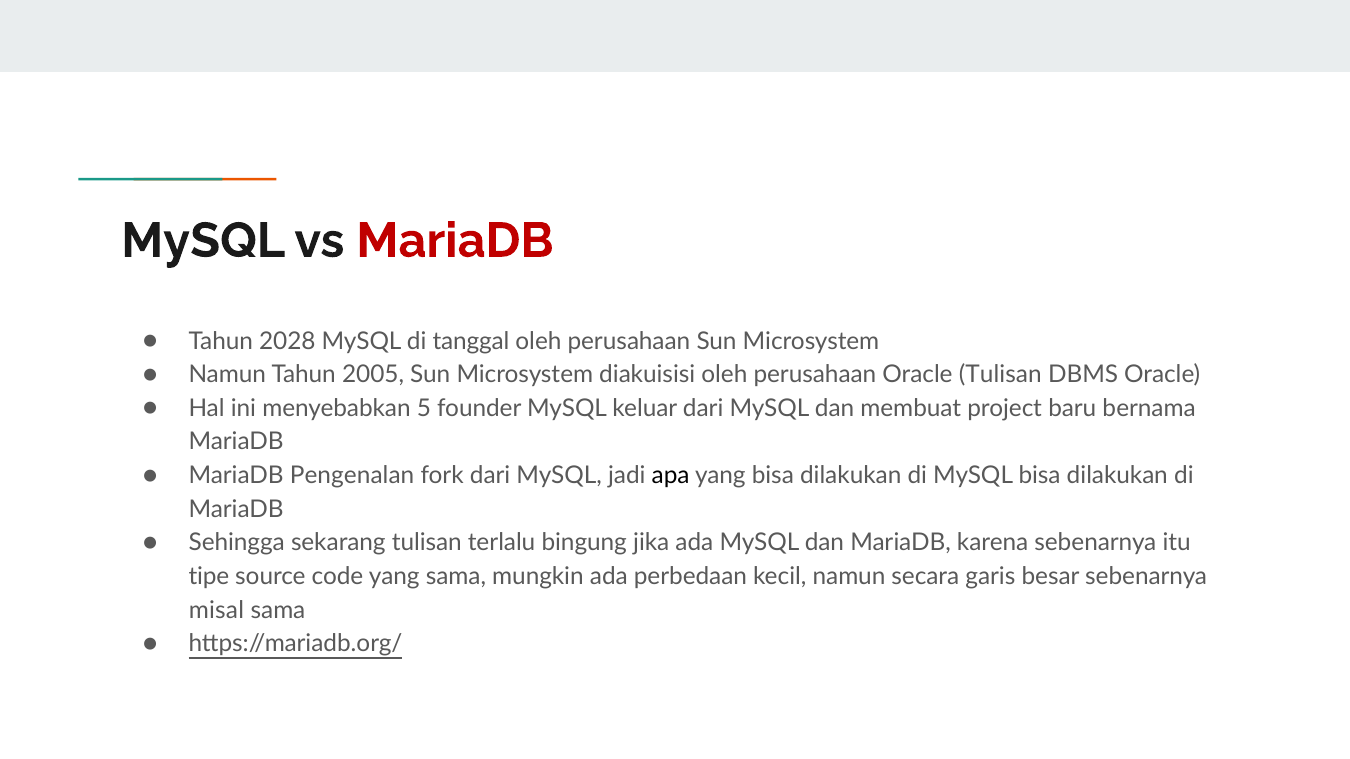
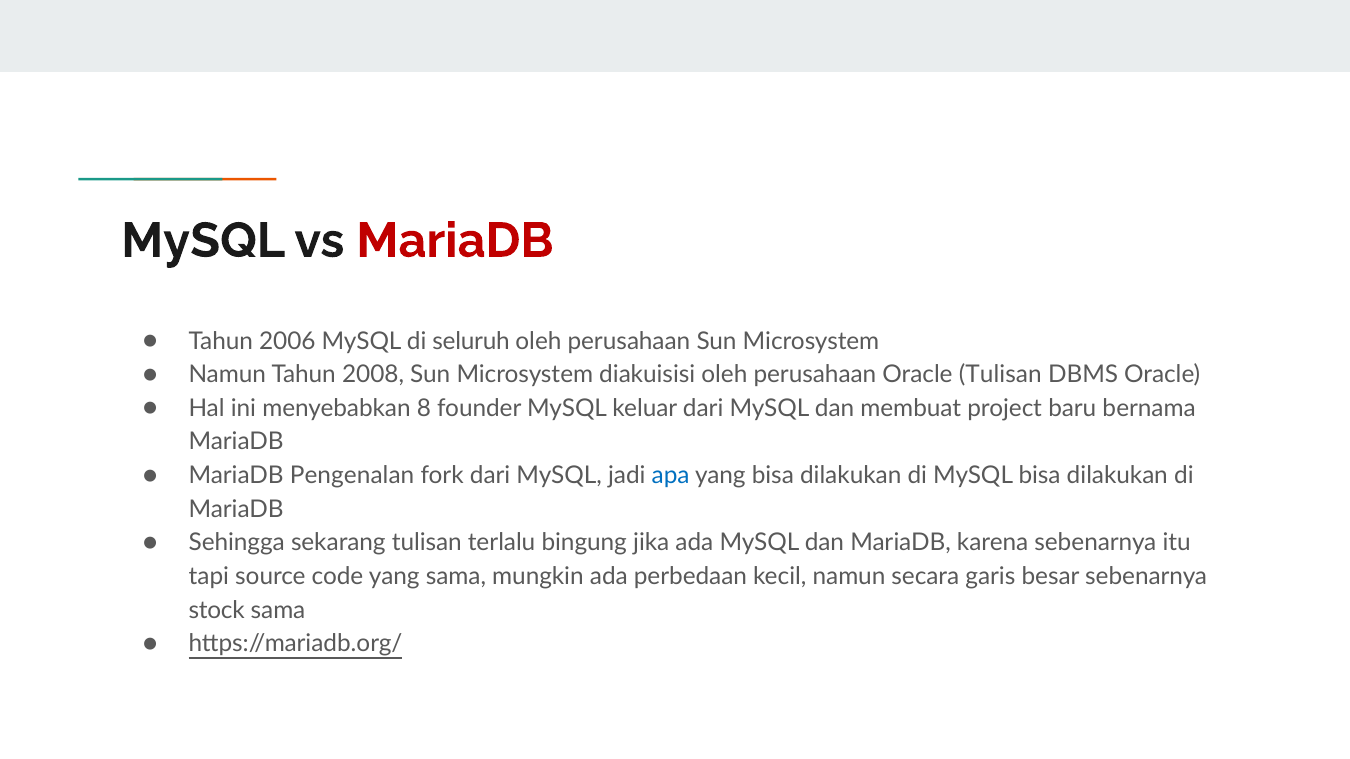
2028: 2028 -> 2006
tanggal: tanggal -> seluruh
2005: 2005 -> 2008
5: 5 -> 8
apa colour: black -> blue
tipe: tipe -> tapi
misal: misal -> stock
